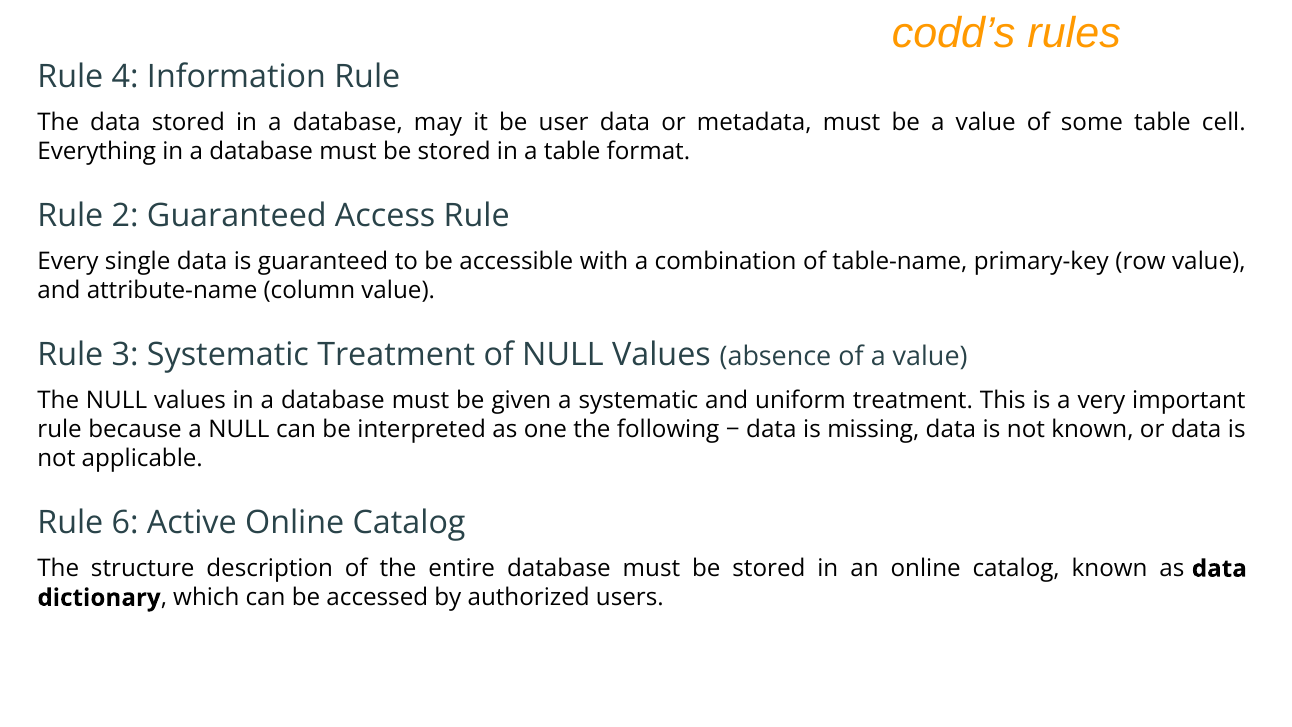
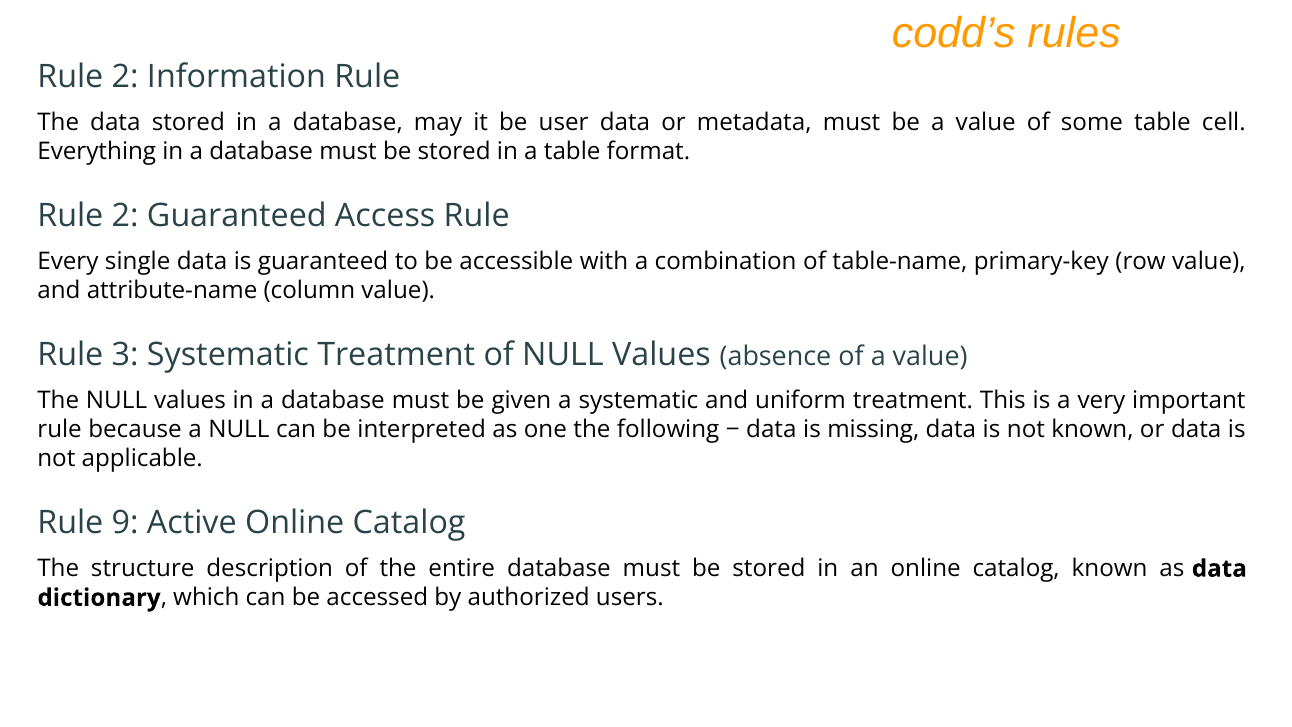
4 at (125, 77): 4 -> 2
6: 6 -> 9
